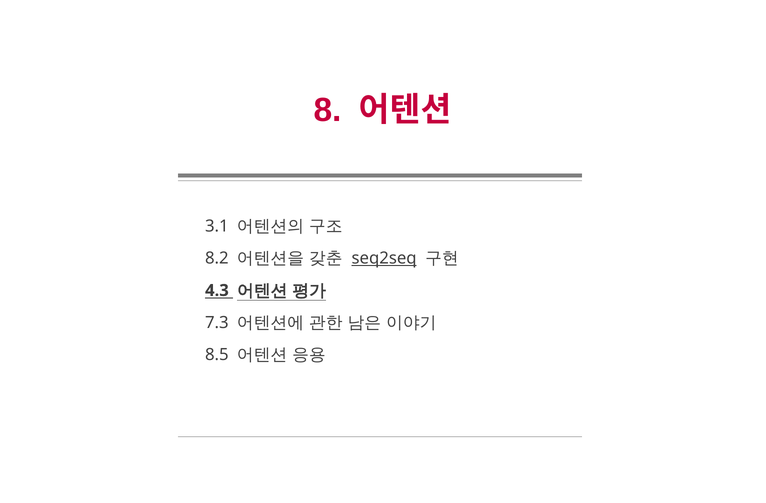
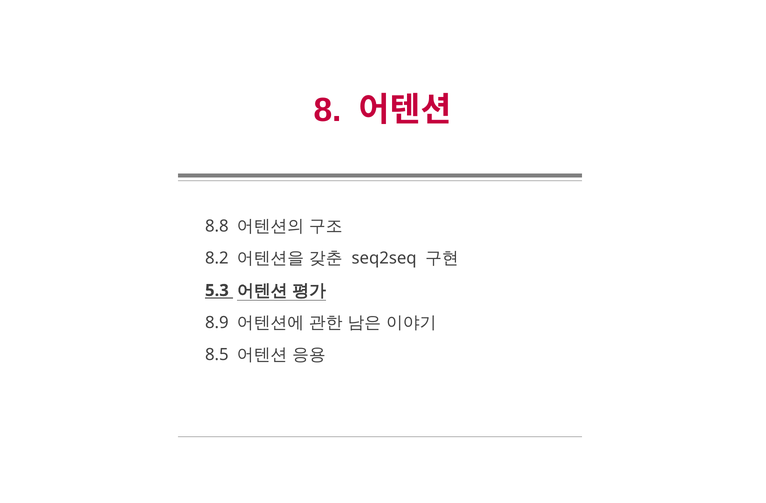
3.1: 3.1 -> 8.8
seq2seq underline: present -> none
4.3: 4.3 -> 5.3
7.3: 7.3 -> 8.9
